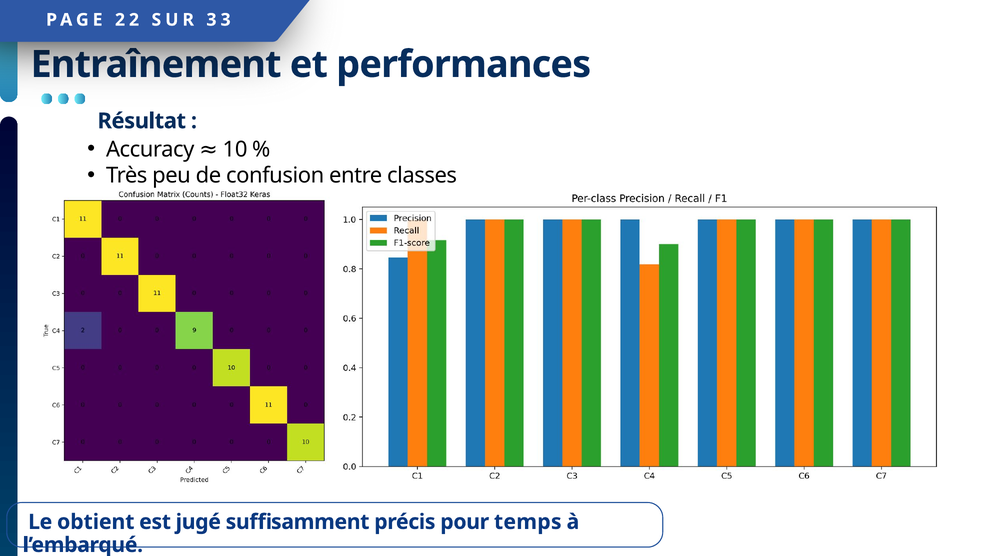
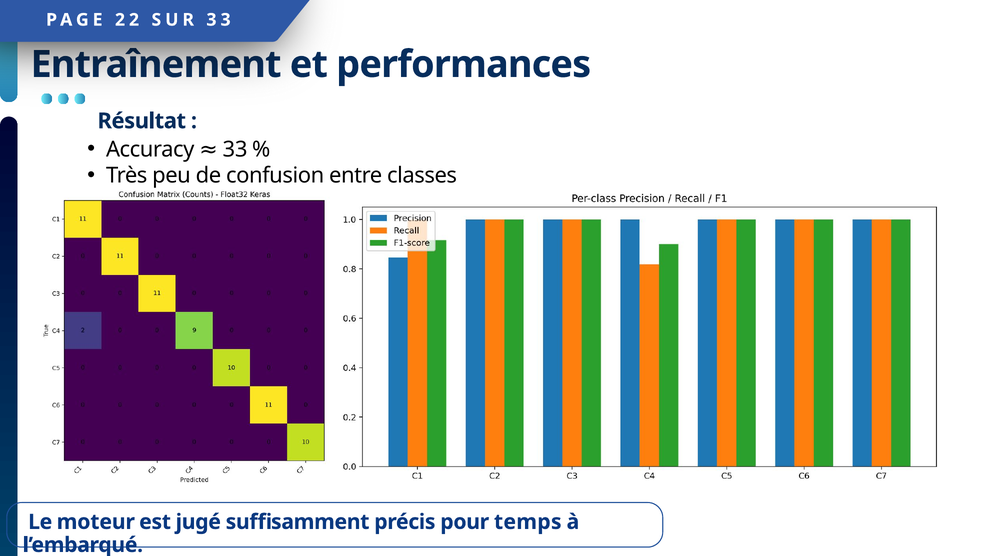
Accuracy 10: 10 -> 33
obtient: obtient -> moteur
